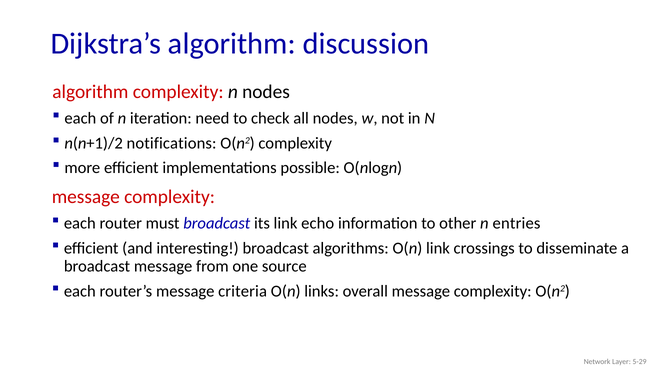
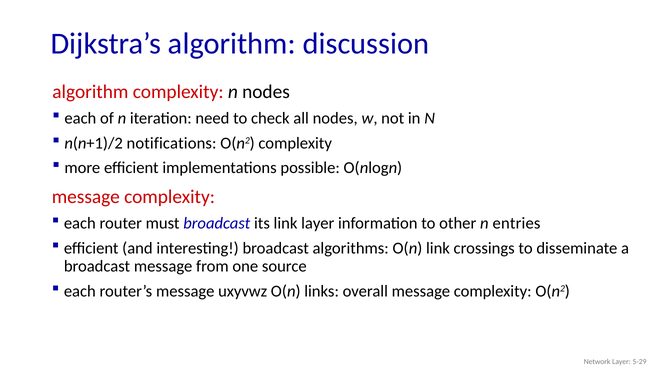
link echo: echo -> layer
criteria: criteria -> uxyvwz
